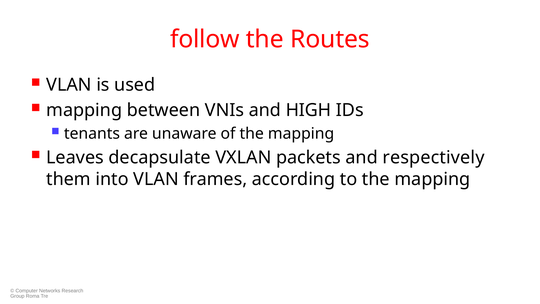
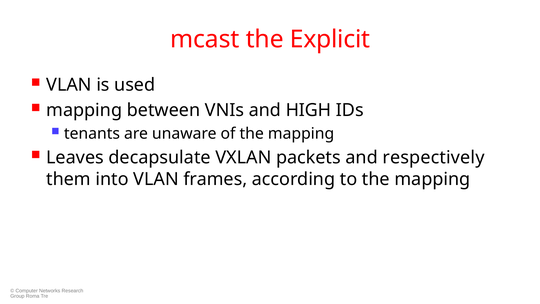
follow: follow -> mcast
Routes: Routes -> Explicit
